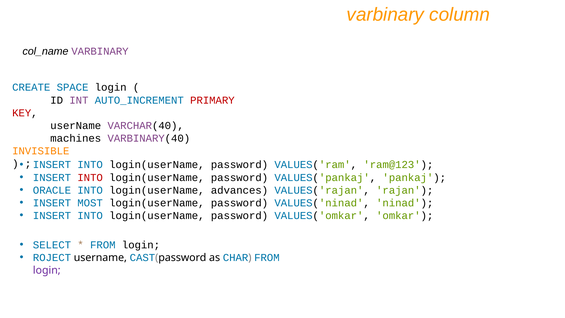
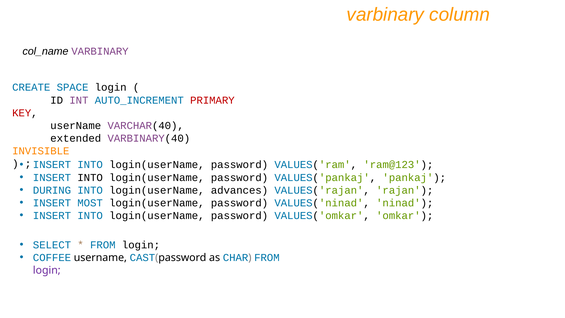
machines: machines -> extended
INTO at (90, 177) colour: red -> black
ORACLE: ORACLE -> DURING
ROJECT: ROJECT -> COFFEE
